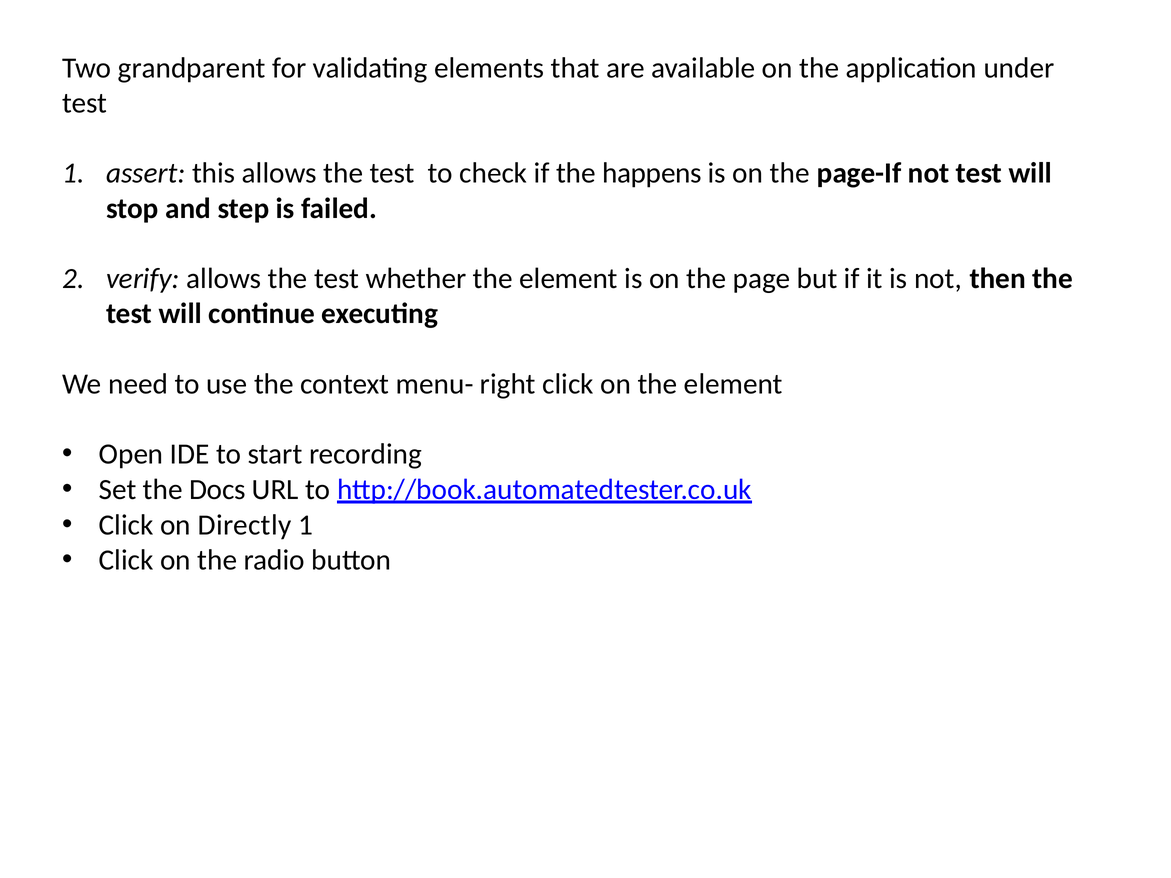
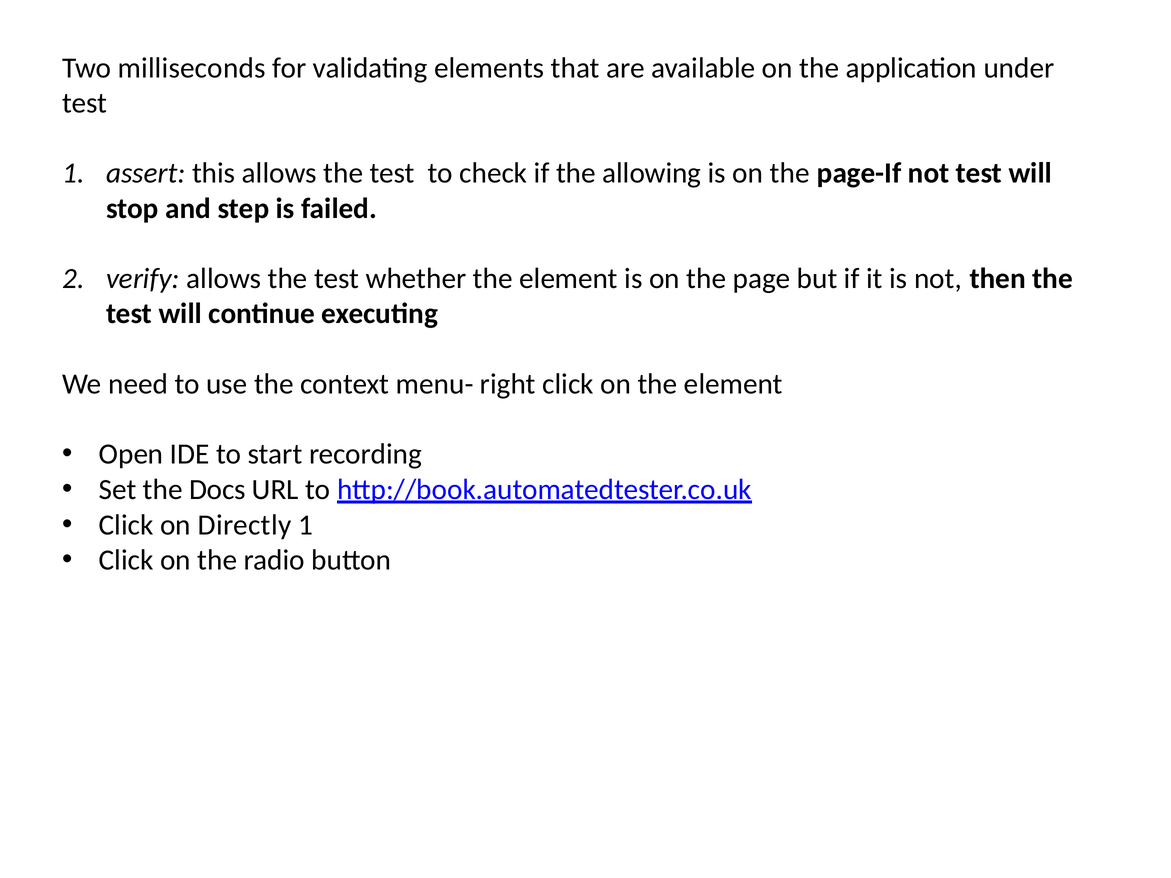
grandparent: grandparent -> milliseconds
happens: happens -> allowing
